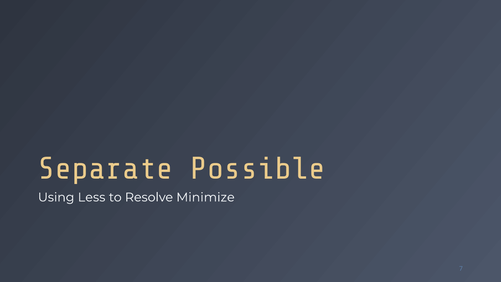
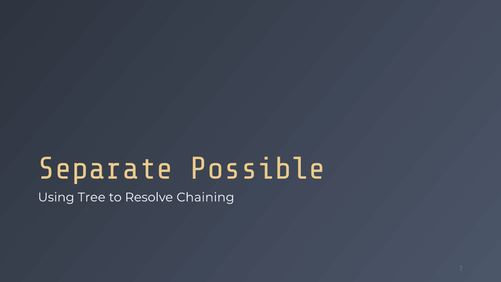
Less: Less -> Tree
Minimize: Minimize -> Chaining
